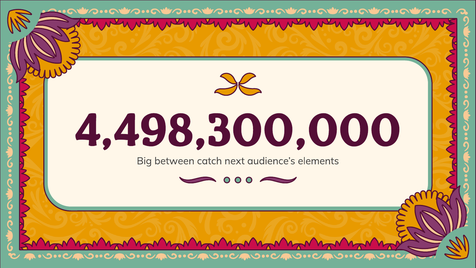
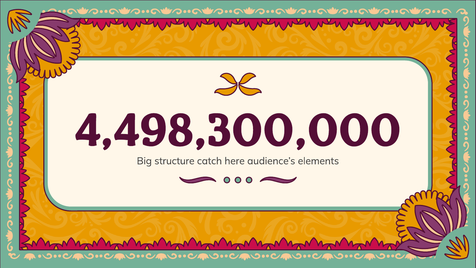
between: between -> structure
next: next -> here
